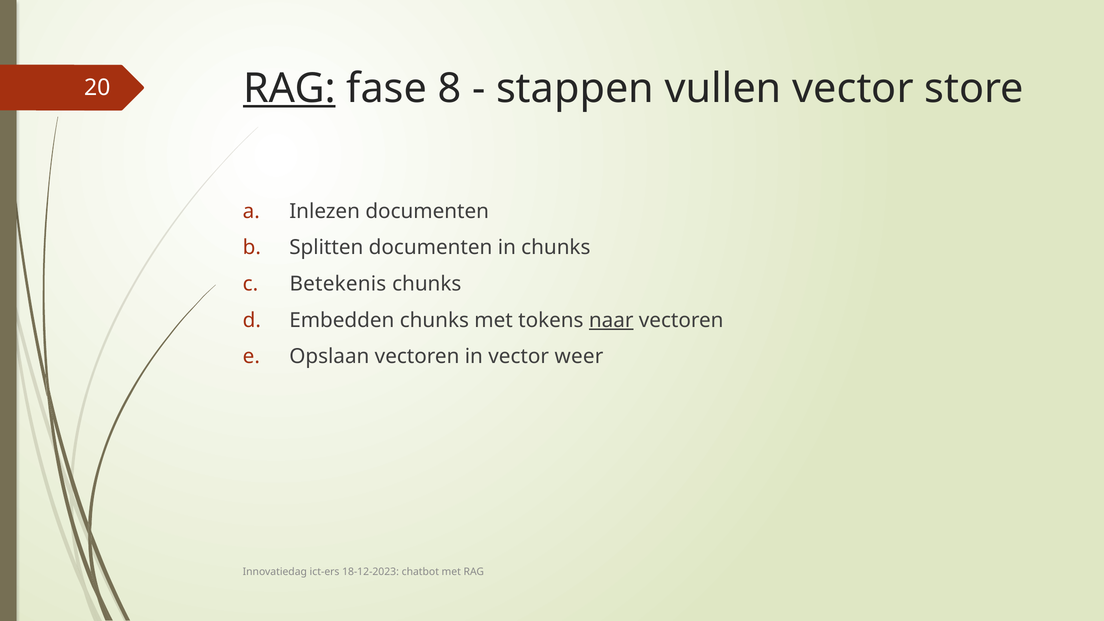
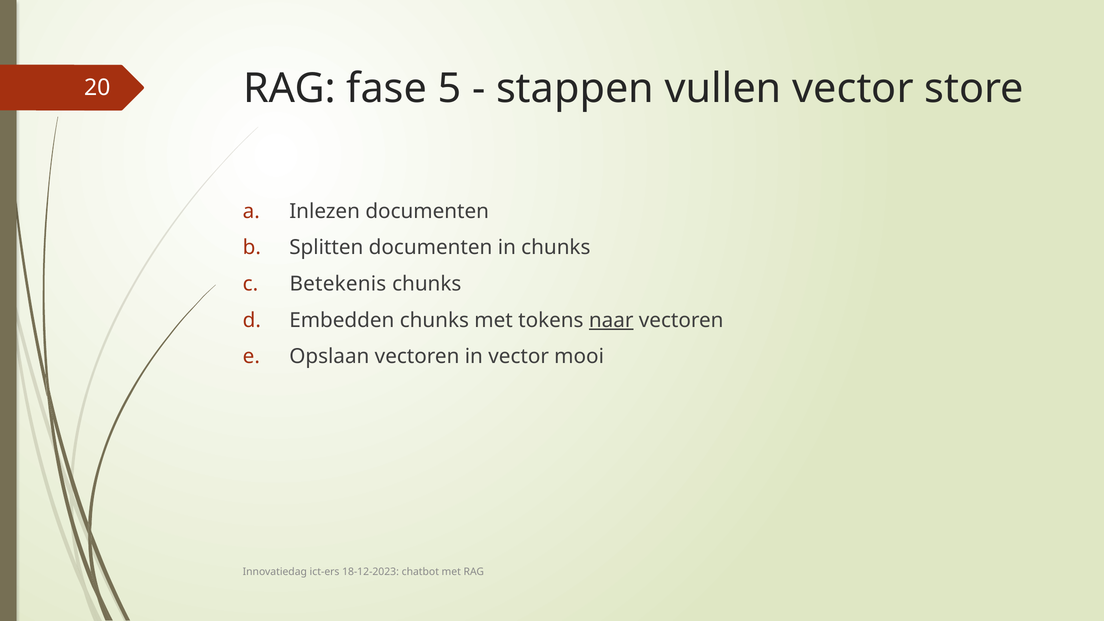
RAG at (289, 88) underline: present -> none
8: 8 -> 5
weer: weer -> mooi
